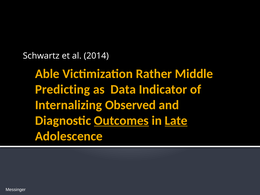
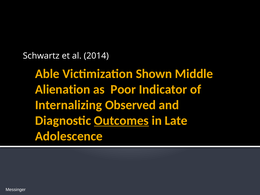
Rather: Rather -> Shown
Predicting: Predicting -> Alienation
Data: Data -> Poor
Late underline: present -> none
